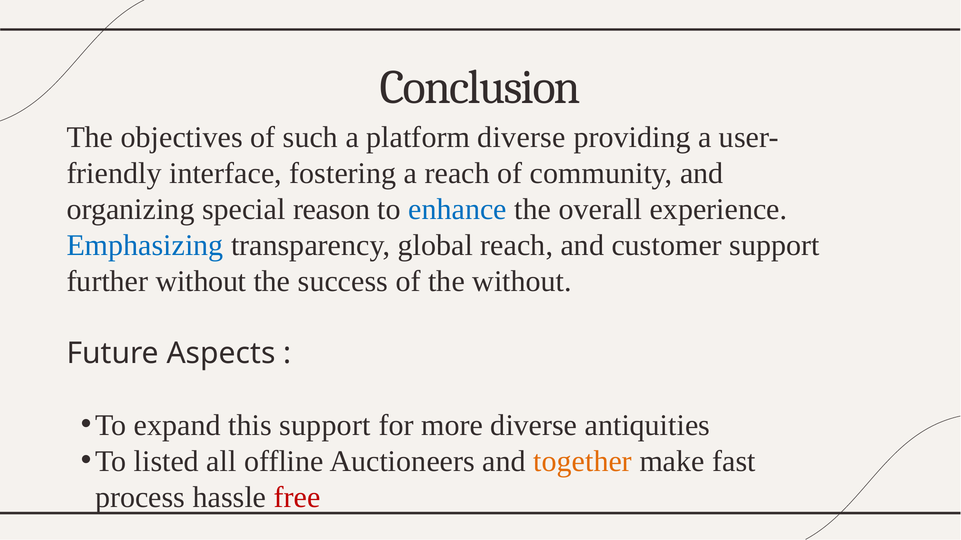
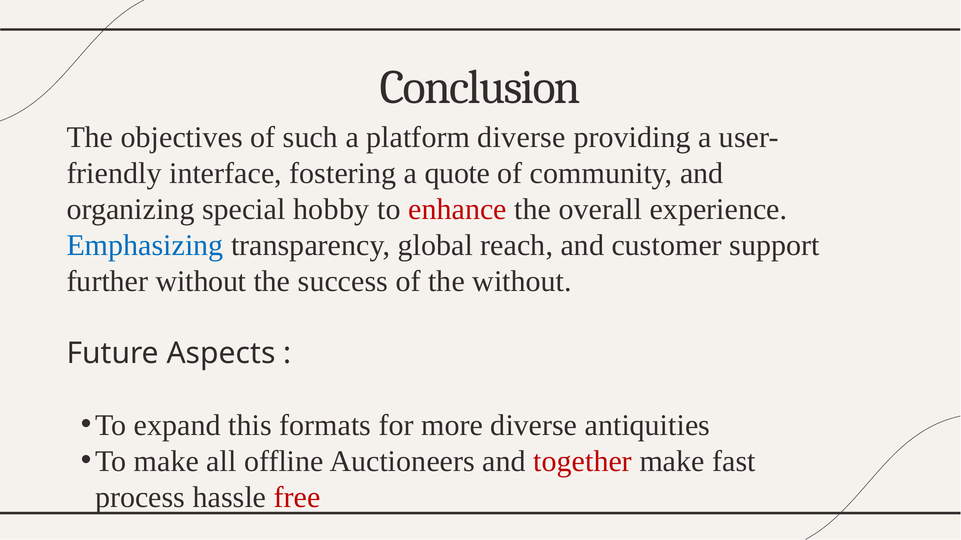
a reach: reach -> quote
reason: reason -> hobby
enhance colour: blue -> red
this support: support -> formats
To listed: listed -> make
together colour: orange -> red
